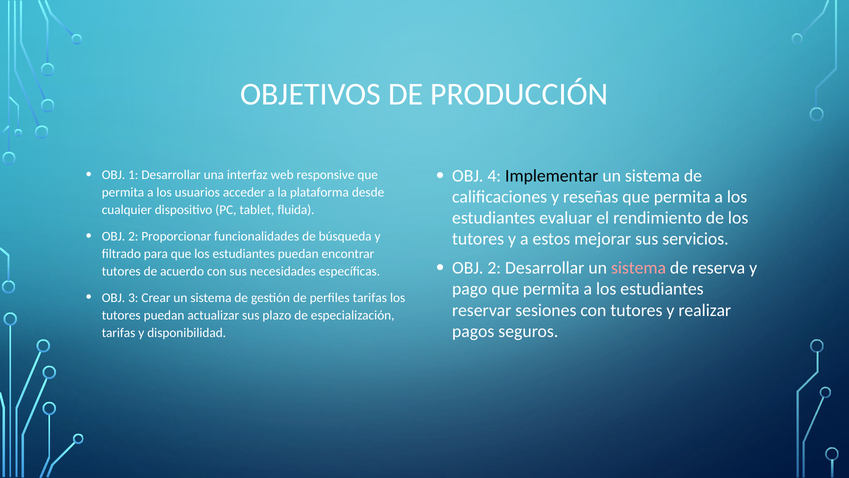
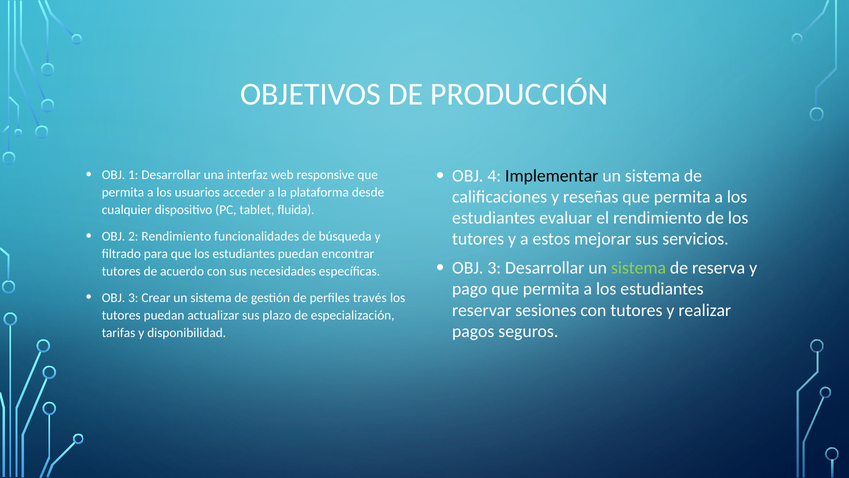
2 Proporcionar: Proporcionar -> Rendimiento
2 at (494, 268): 2 -> 3
sistema at (639, 268) colour: pink -> light green
perfiles tarifas: tarifas -> través
